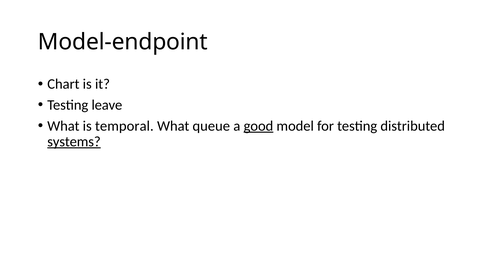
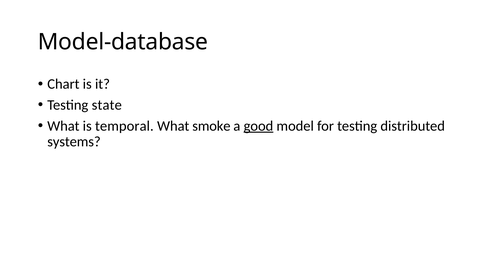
Model-endpoint: Model-endpoint -> Model-database
leave: leave -> state
queue: queue -> smoke
systems underline: present -> none
